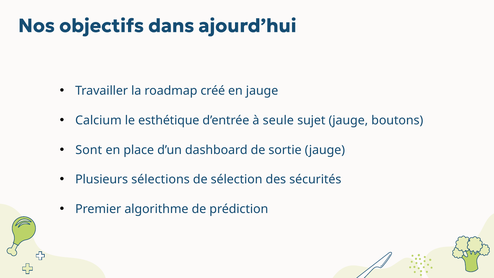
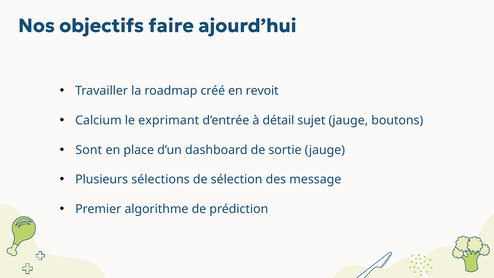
dans: dans -> faire
en jauge: jauge -> revoit
esthétique: esthétique -> exprimant
seule: seule -> détail
sécurités: sécurités -> message
